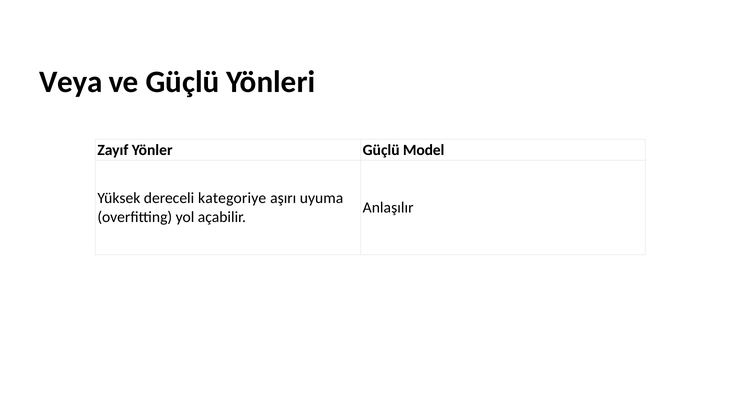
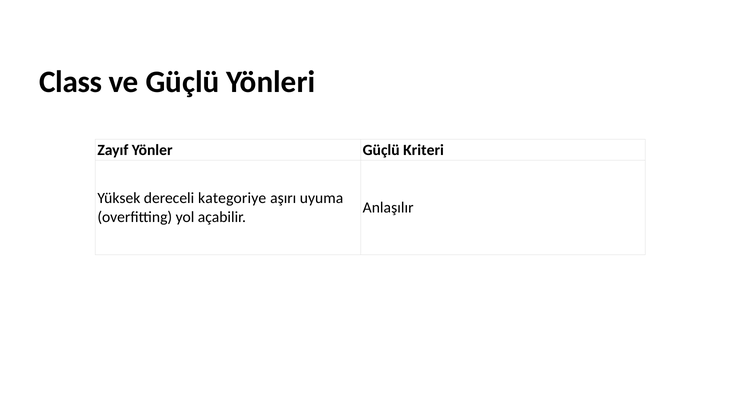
Veya: Veya -> Class
Model: Model -> Kriteri
